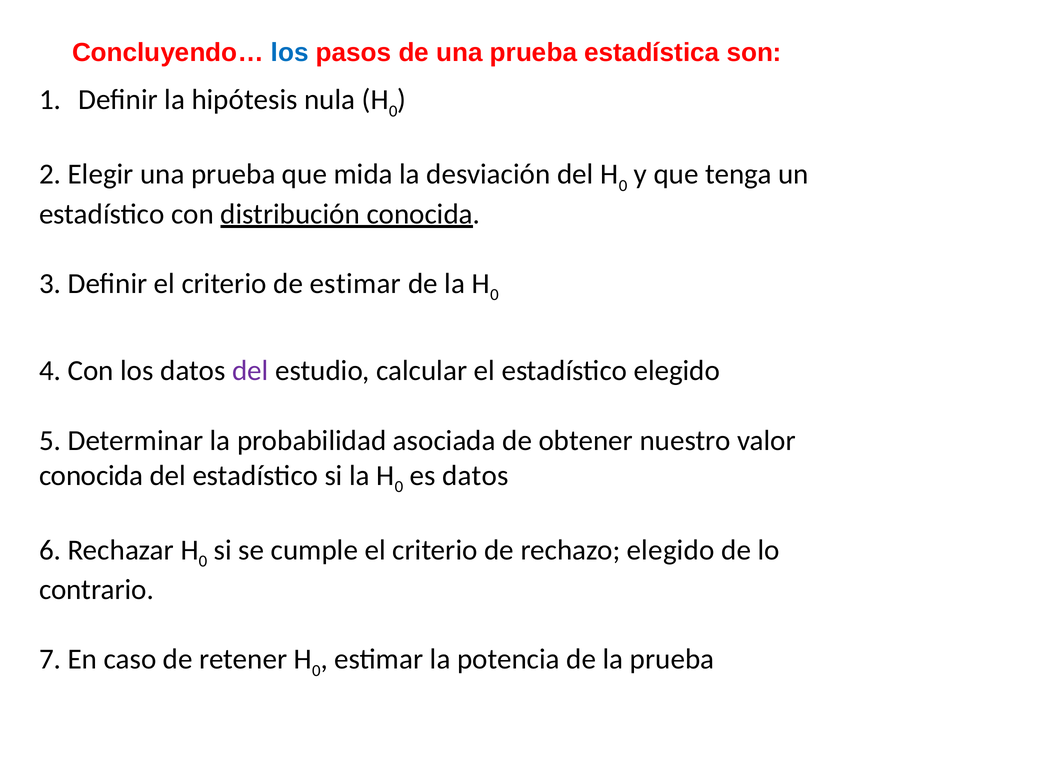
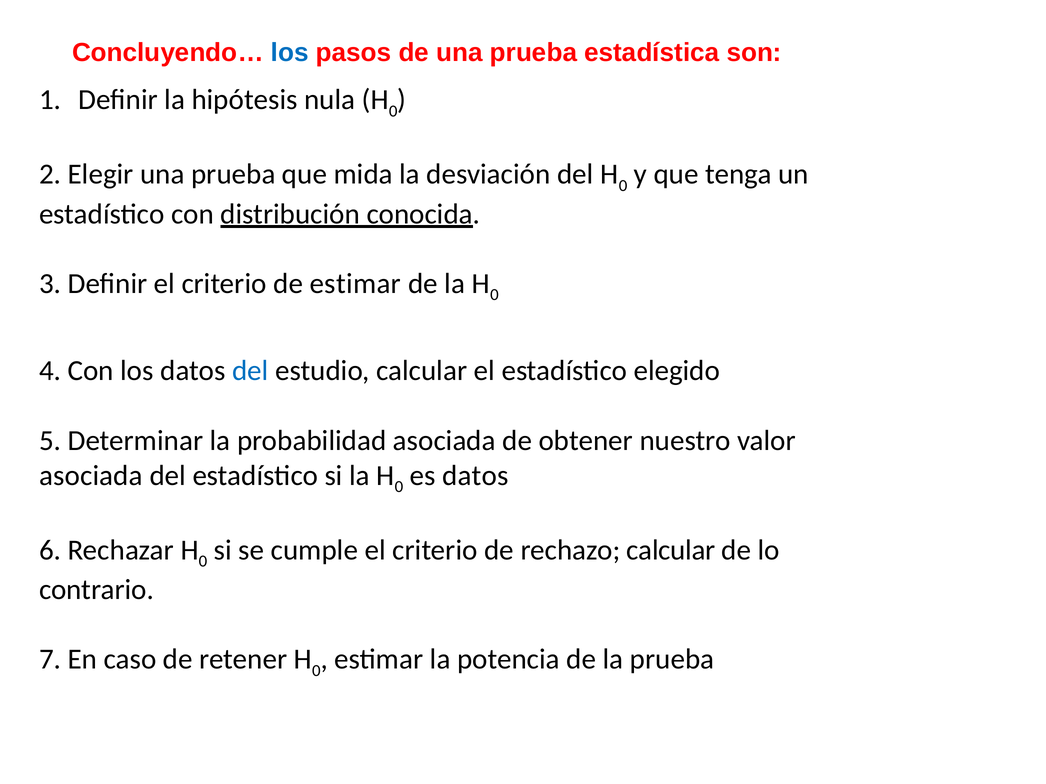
del at (250, 371) colour: purple -> blue
conocida at (91, 476): conocida -> asociada
rechazo elegido: elegido -> calcular
